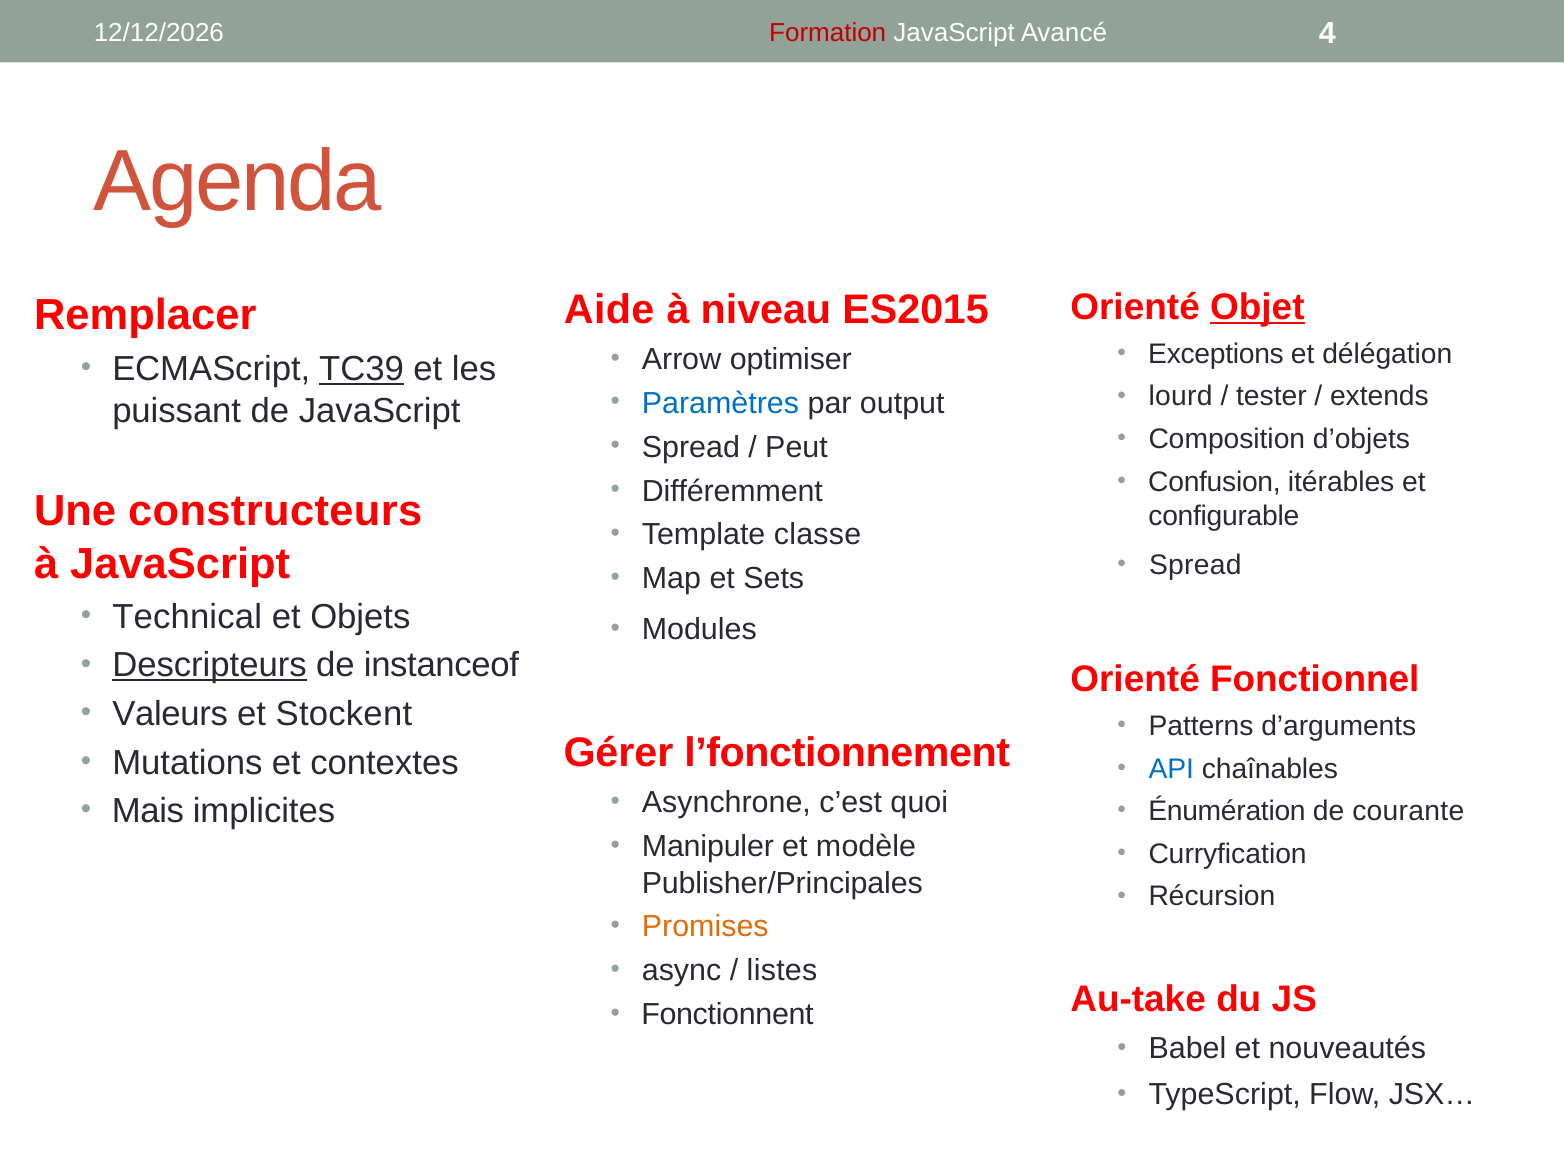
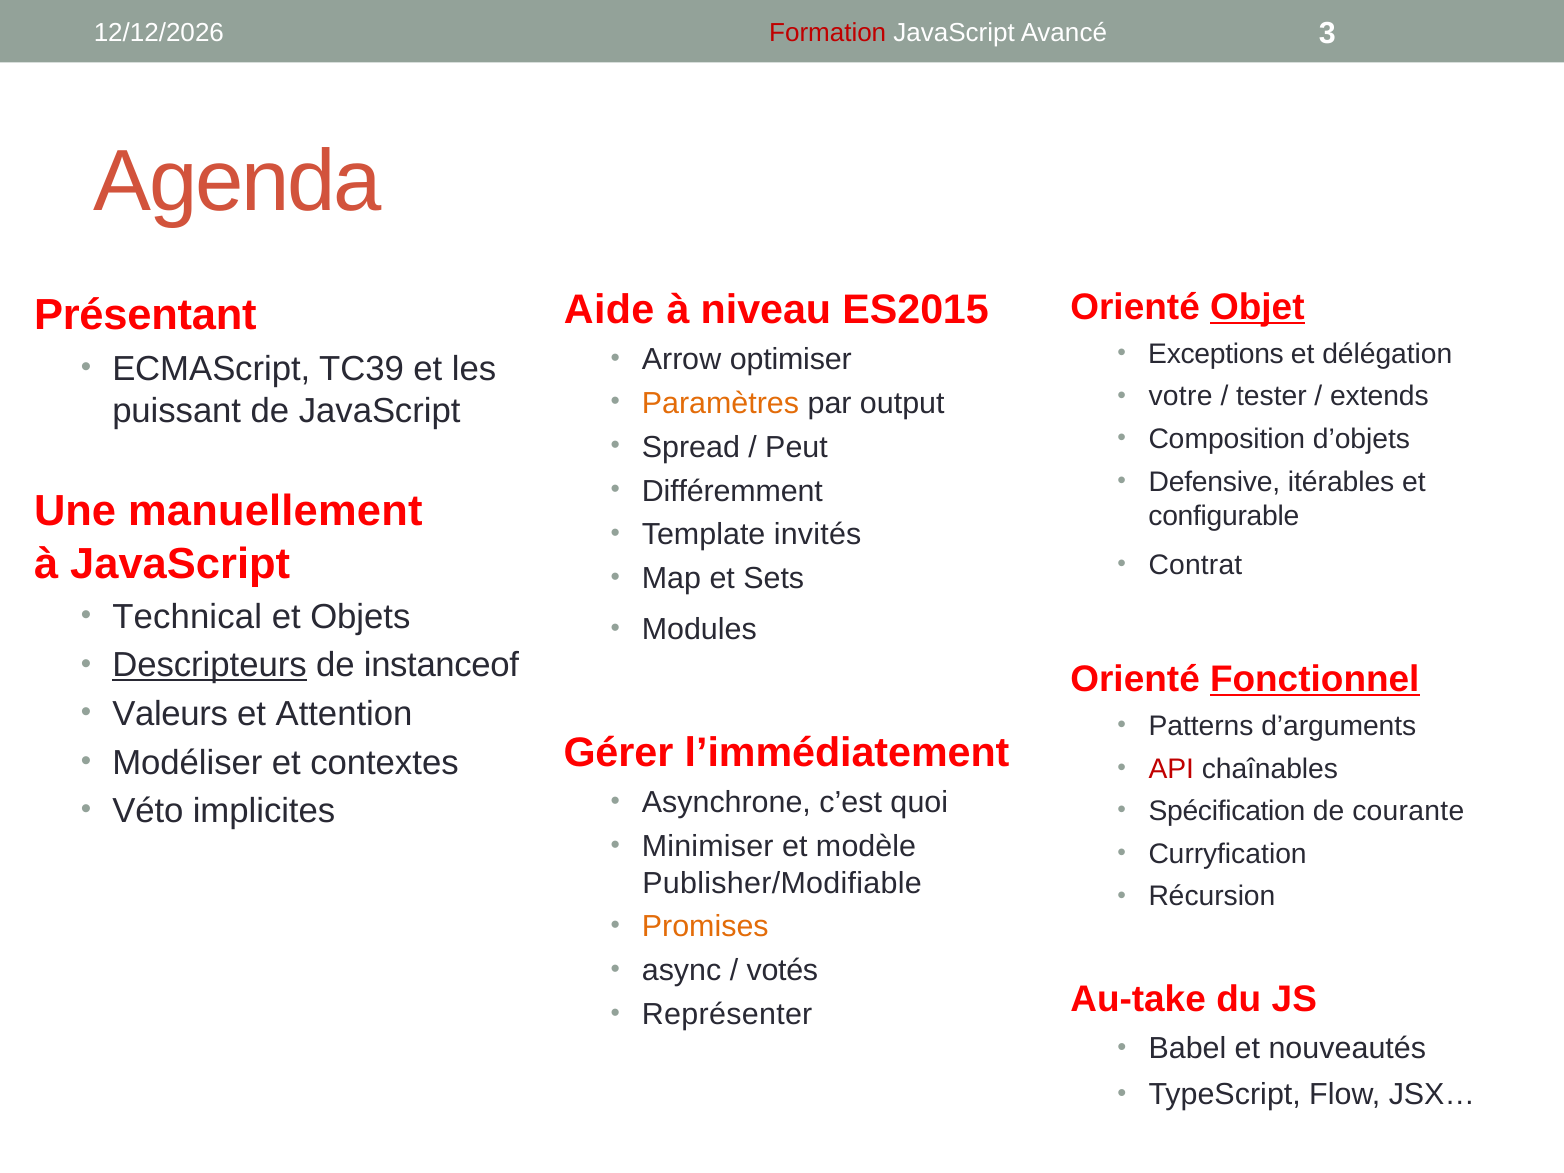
4: 4 -> 3
Remplacer: Remplacer -> Présentant
TC39 underline: present -> none
lourd: lourd -> votre
Paramètres colour: blue -> orange
Confusion: Confusion -> Defensive
constructeurs: constructeurs -> manuellement
classe: classe -> invités
Spread at (1195, 565): Spread -> Contrat
Fonctionnel underline: none -> present
Stockent: Stockent -> Attention
l’fonctionnement: l’fonctionnement -> l’immédiatement
Mutations: Mutations -> Modéliser
API colour: blue -> red
Mais: Mais -> Véto
Énumération: Énumération -> Spécification
Manipuler: Manipuler -> Minimiser
Publisher/Principales: Publisher/Principales -> Publisher/Modifiable
listes: listes -> votés
Fonctionnent: Fonctionnent -> Représenter
